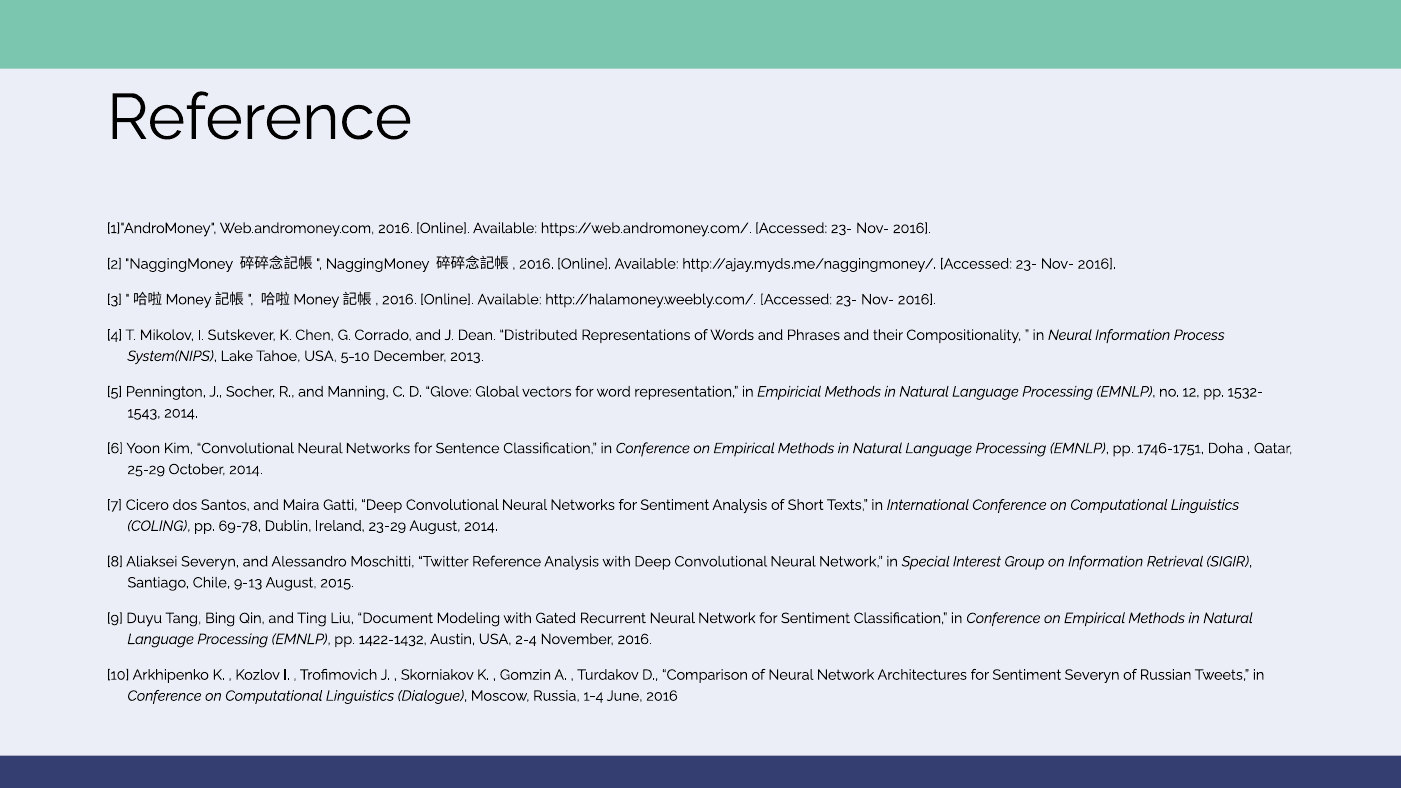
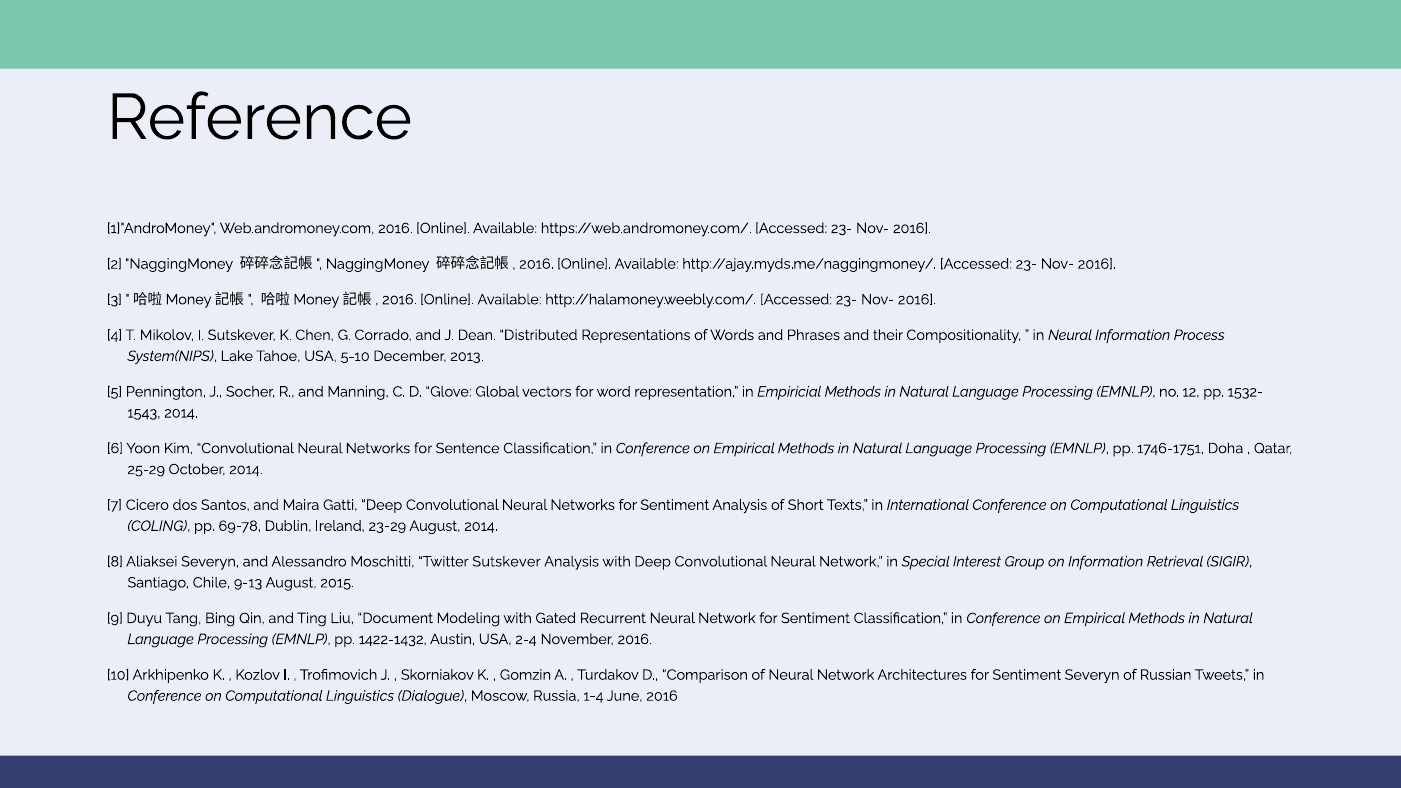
Twitter Reference: Reference -> Sutskever
